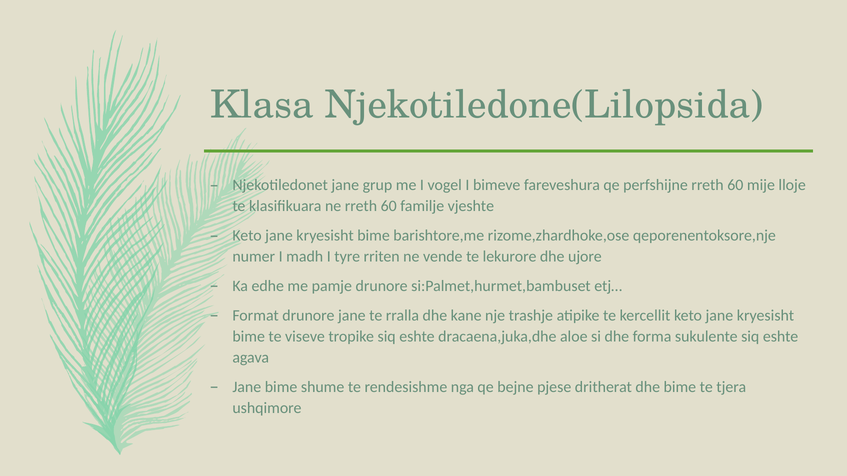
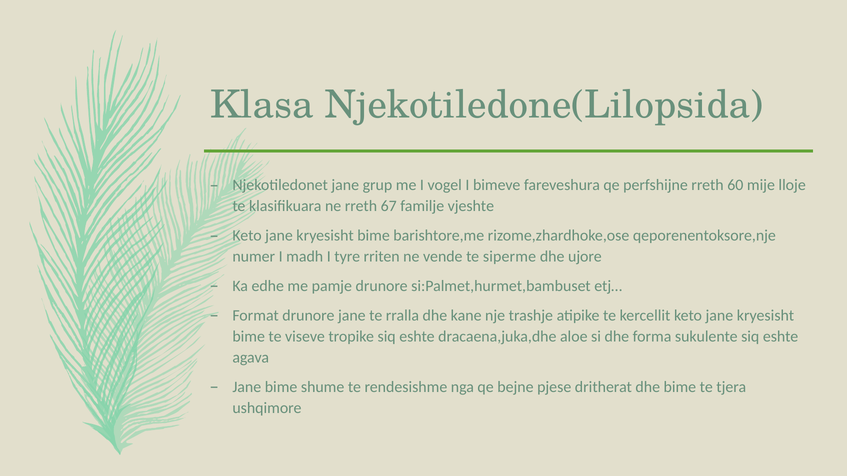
ne rreth 60: 60 -> 67
lekurore: lekurore -> siperme
